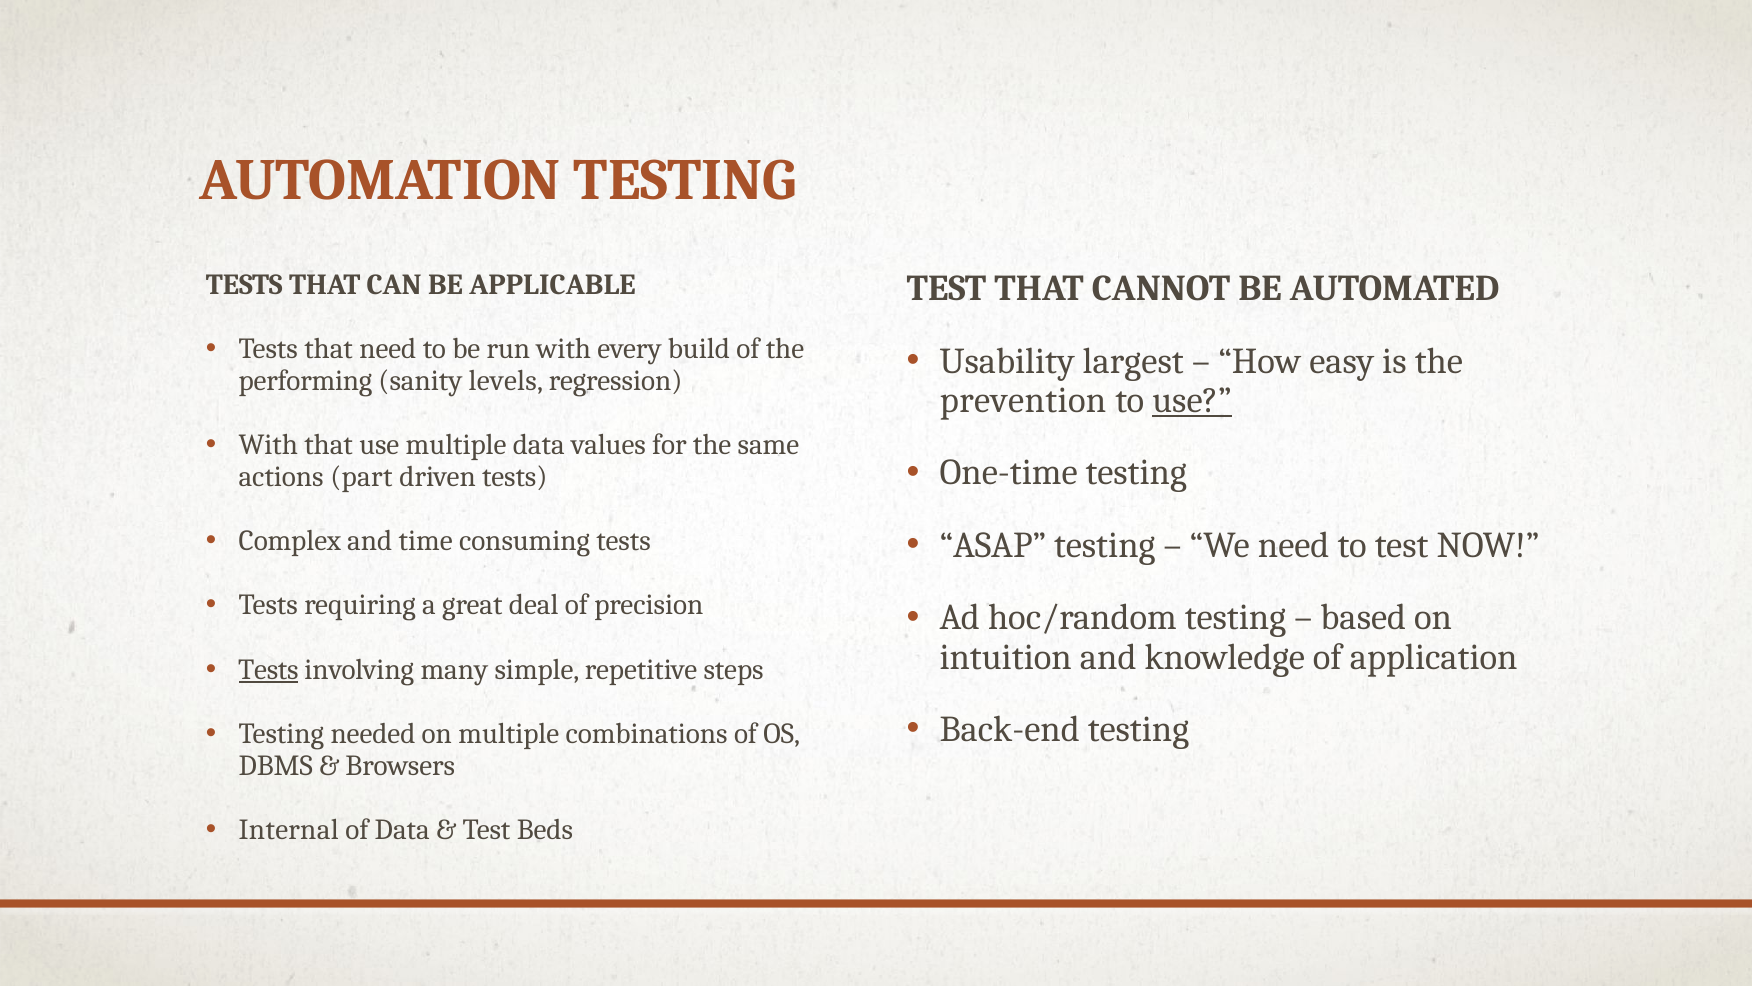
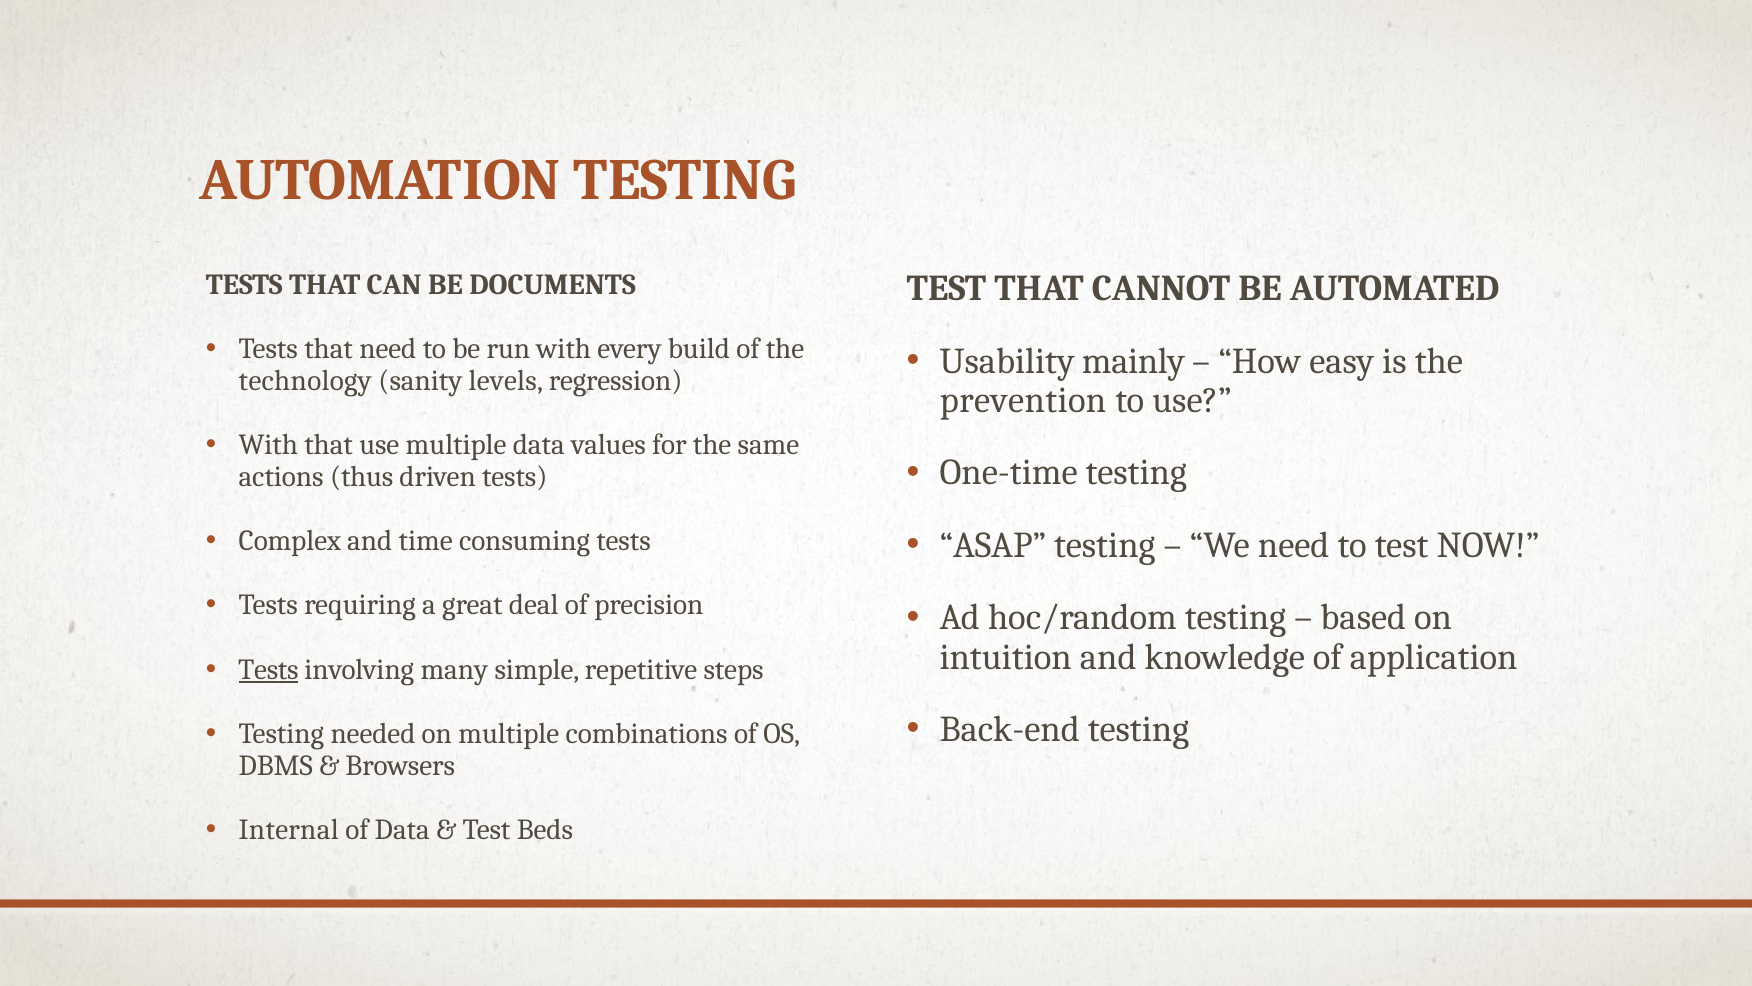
APPLICABLE: APPLICABLE -> DOCUMENTS
largest: largest -> mainly
performing: performing -> technology
use at (1192, 400) underline: present -> none
part: part -> thus
